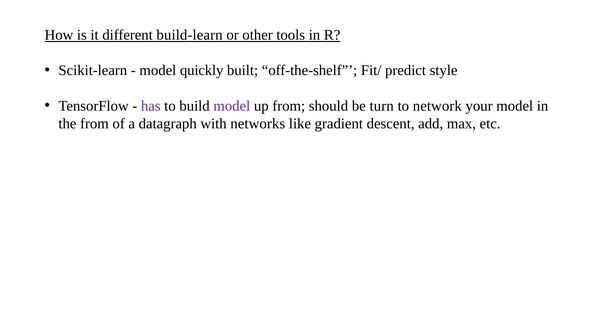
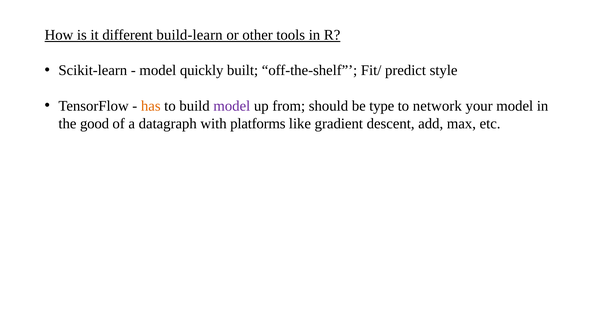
has colour: purple -> orange
turn: turn -> type
the from: from -> good
networks: networks -> platforms
